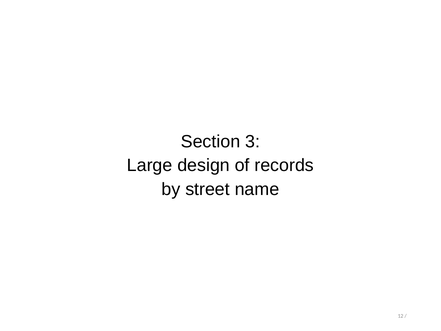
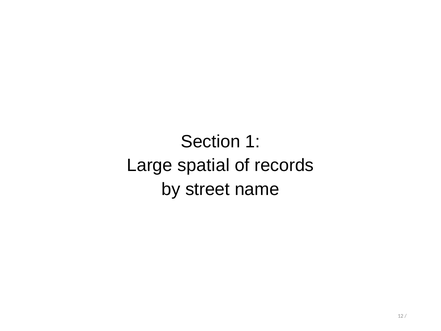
3: 3 -> 1
design: design -> spatial
